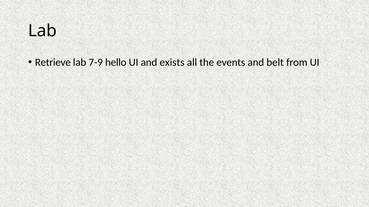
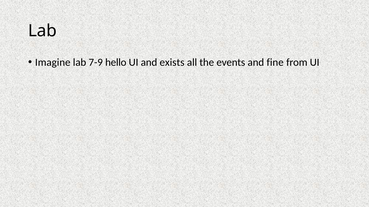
Retrieve: Retrieve -> Imagine
belt: belt -> fine
